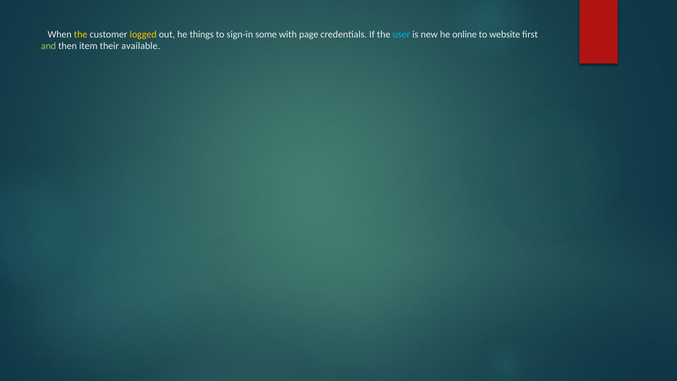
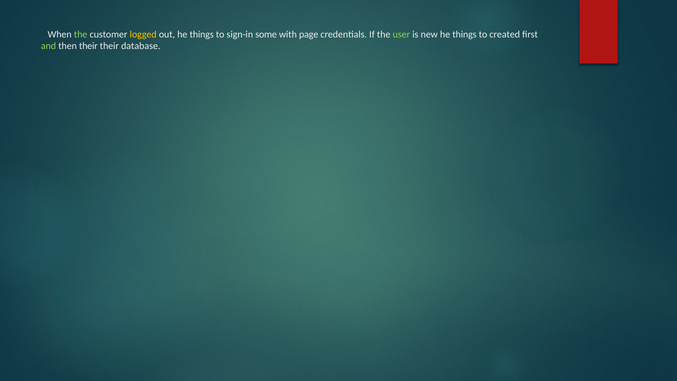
the at (81, 34) colour: yellow -> light green
user colour: light blue -> light green
new he online: online -> things
website: website -> created
then item: item -> their
available: available -> database
